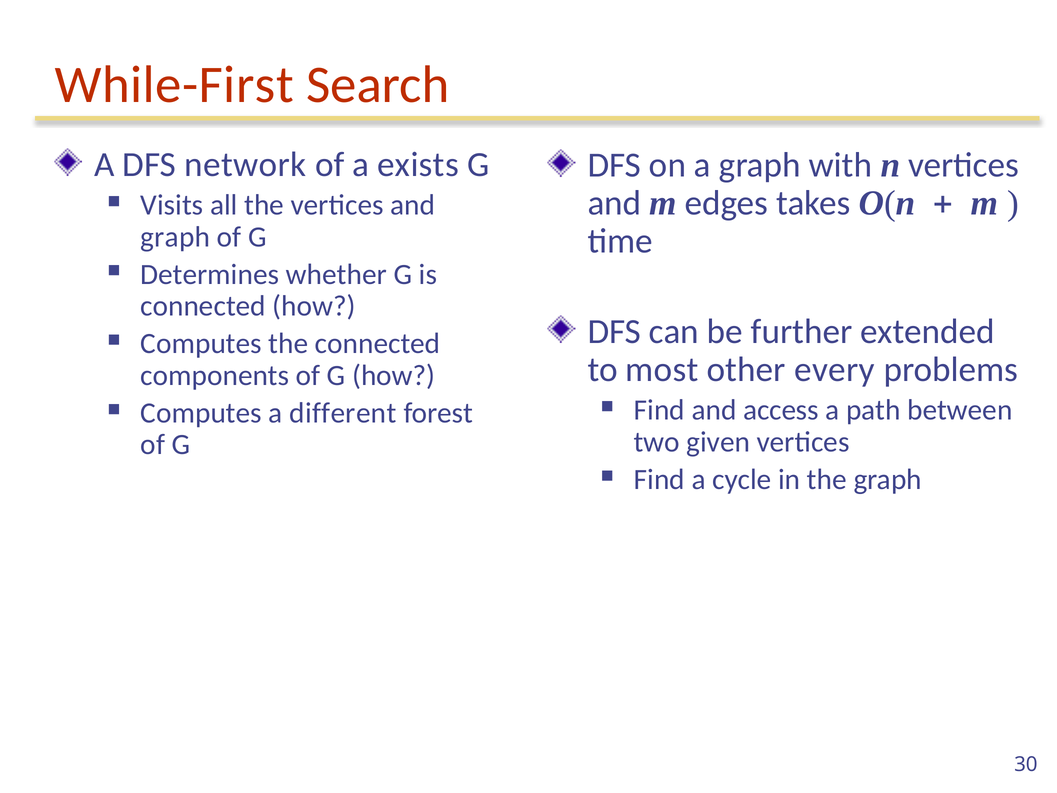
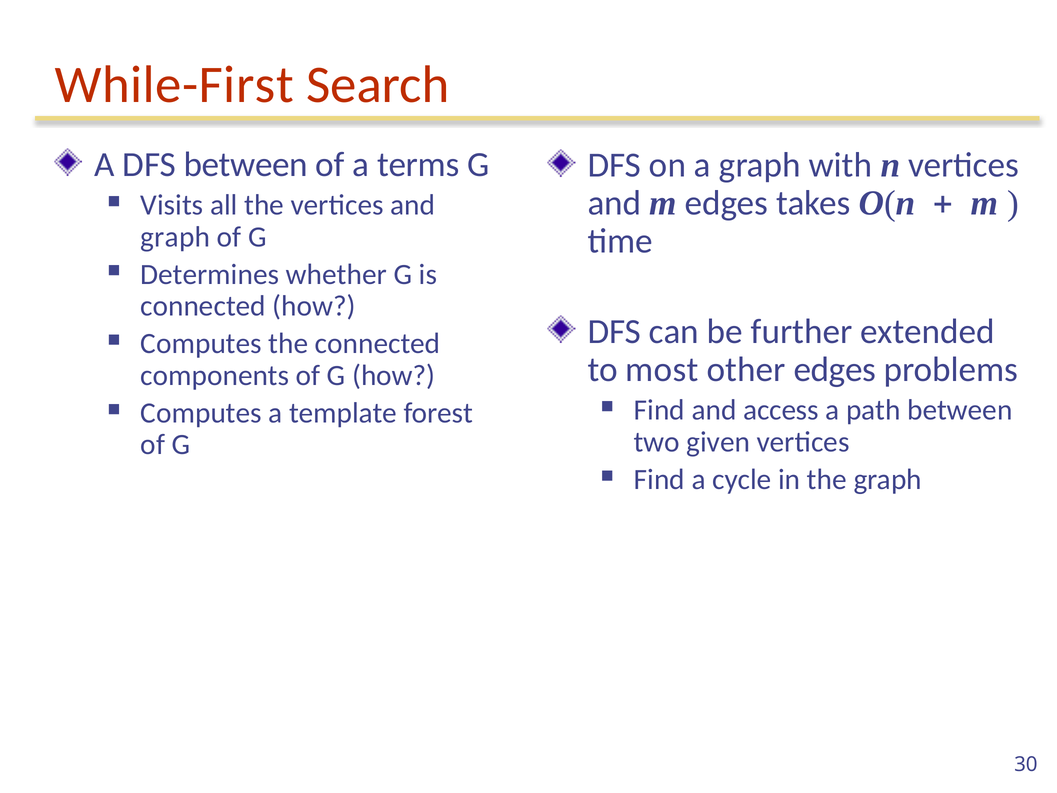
DFS network: network -> between
exists: exists -> terms
other every: every -> edges
different: different -> template
